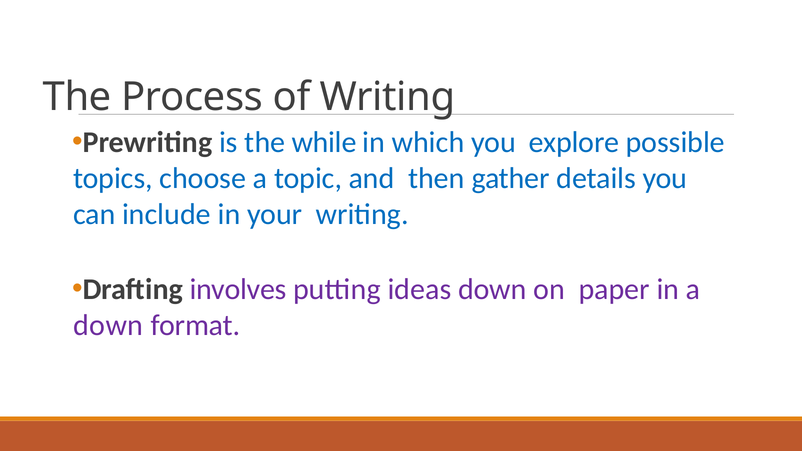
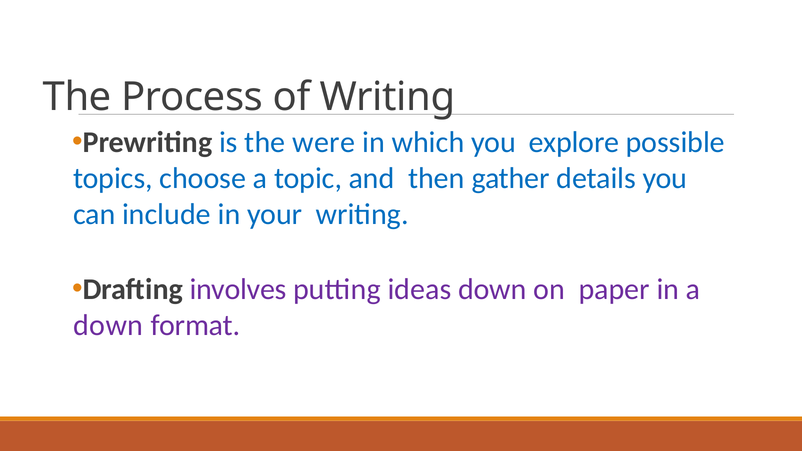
while: while -> were
